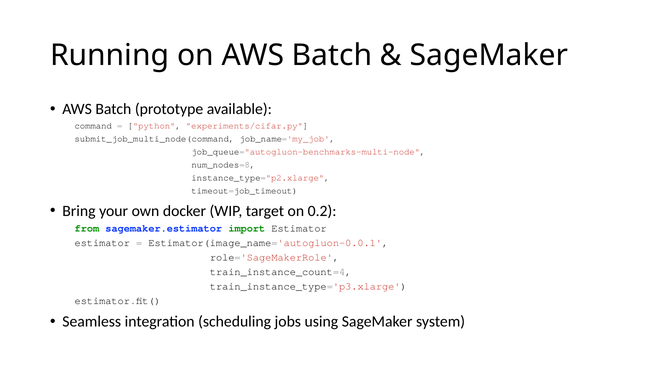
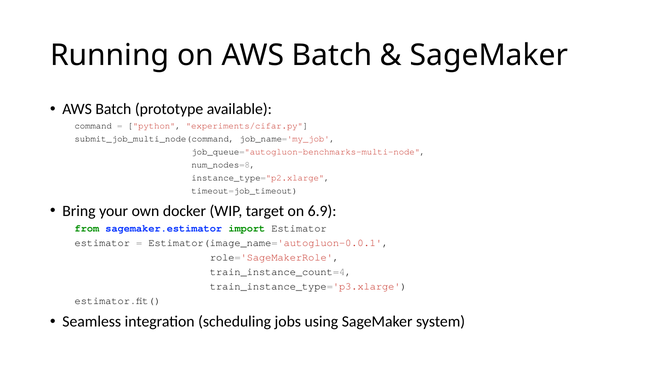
0.2: 0.2 -> 6.9
